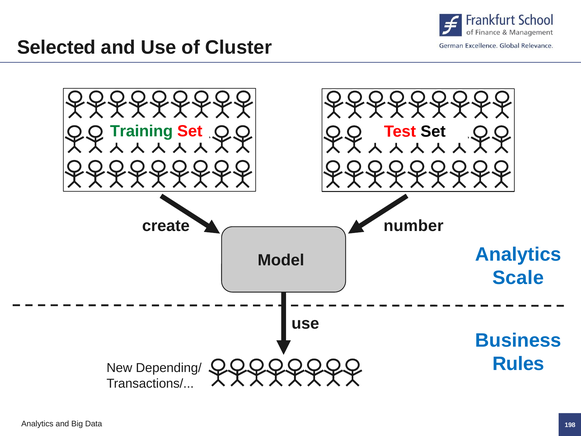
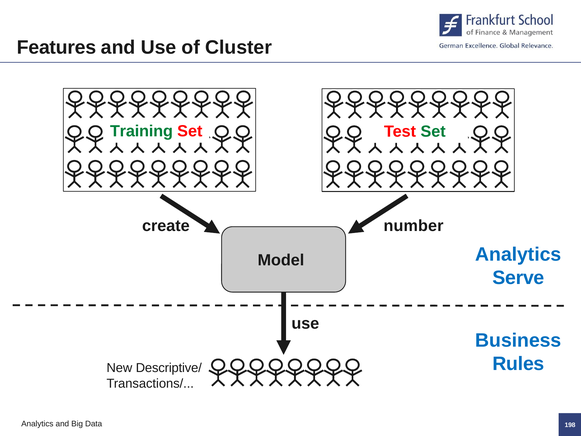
Selected: Selected -> Features
Set at (433, 131) colour: black -> green
Scale: Scale -> Serve
Depending/: Depending/ -> Descriptive/
